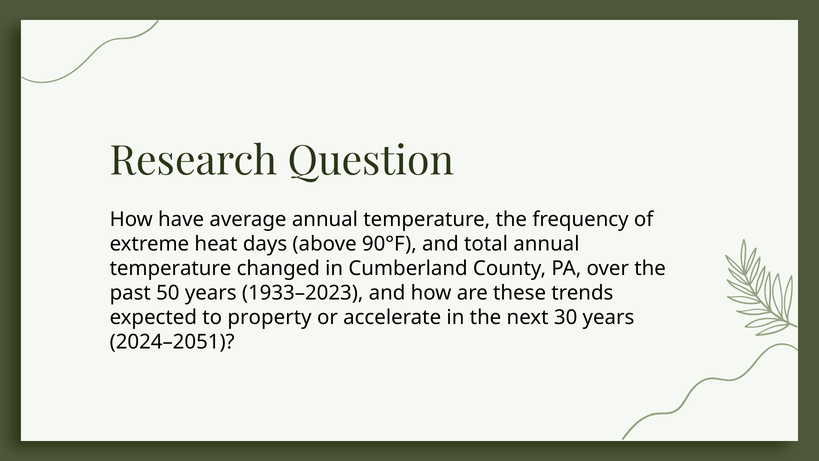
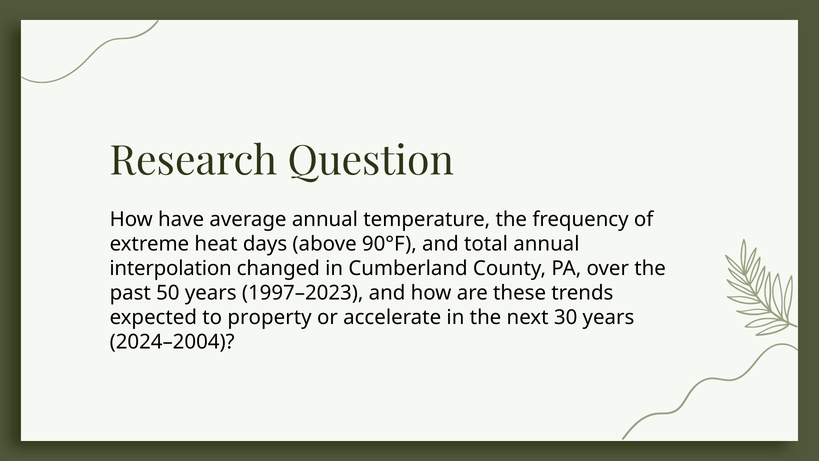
temperature at (170, 268): temperature -> interpolation
1933–2023: 1933–2023 -> 1997–2023
2024–2051: 2024–2051 -> 2024–2004
